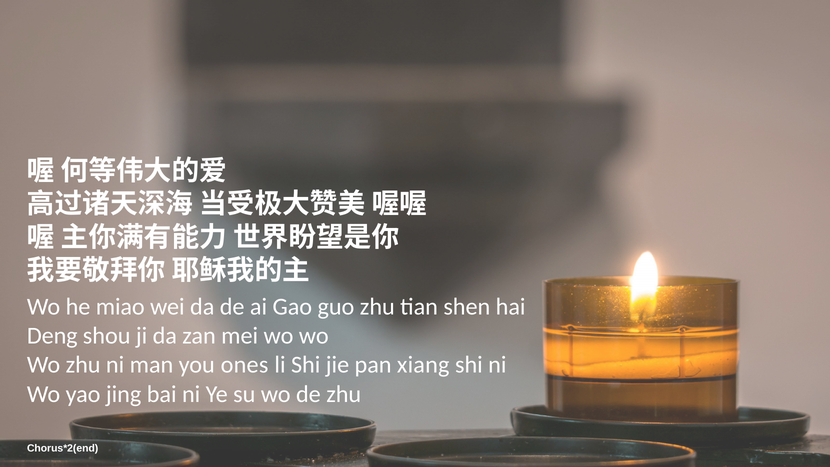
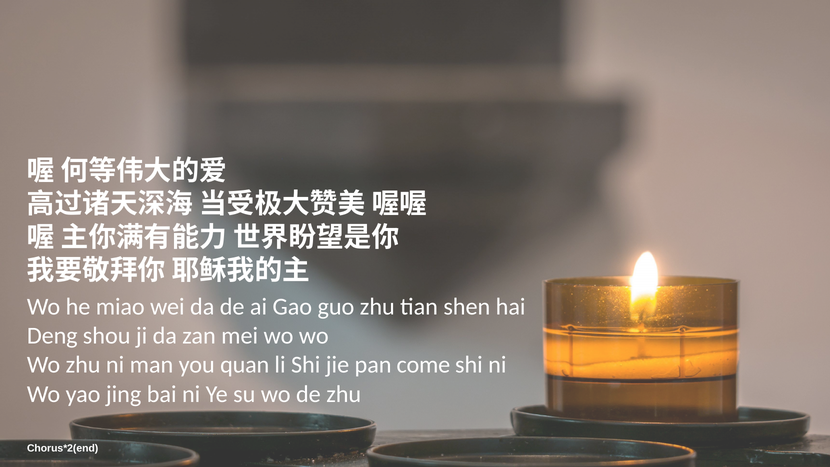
ones: ones -> quan
xiang: xiang -> come
